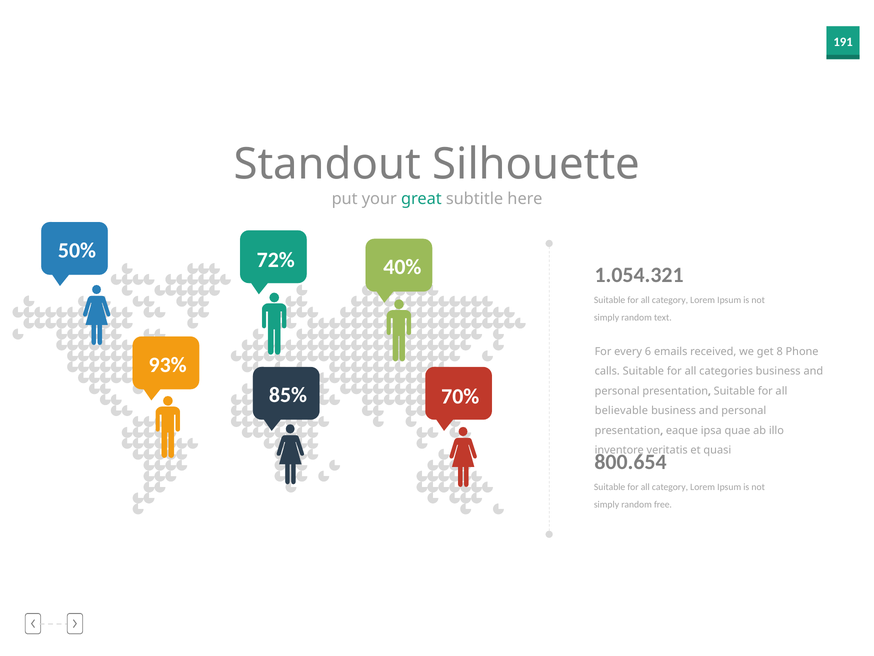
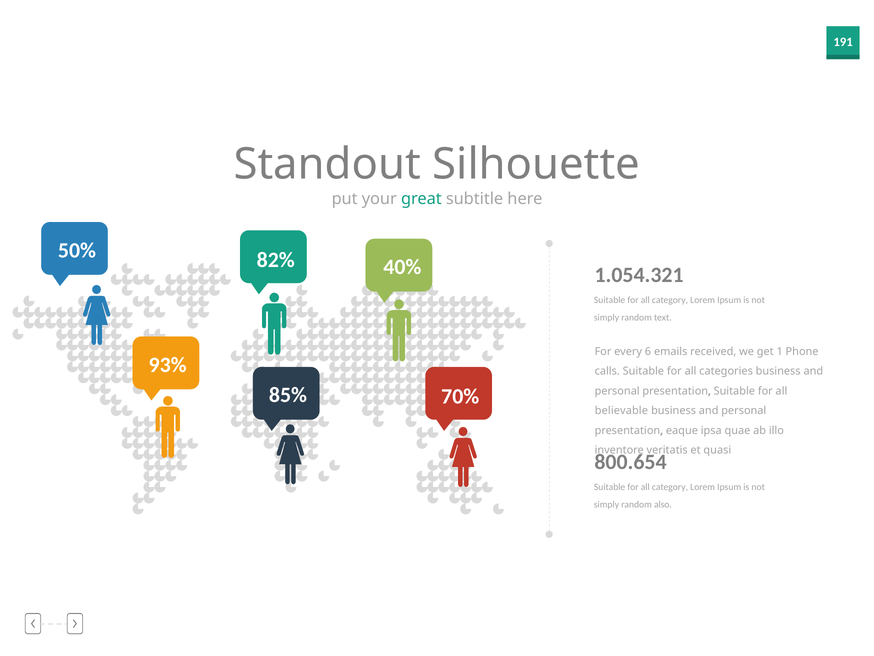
72%: 72% -> 82%
8: 8 -> 1
free: free -> also
